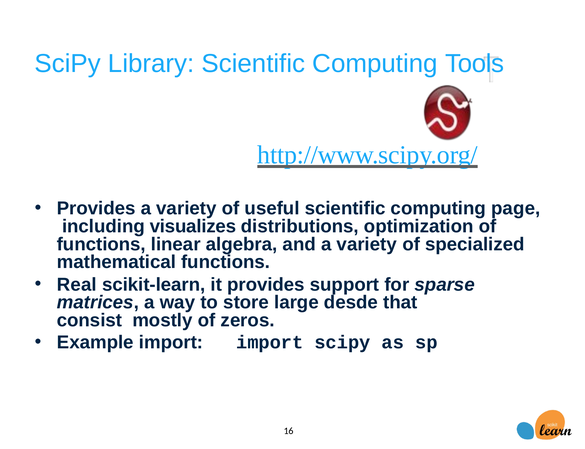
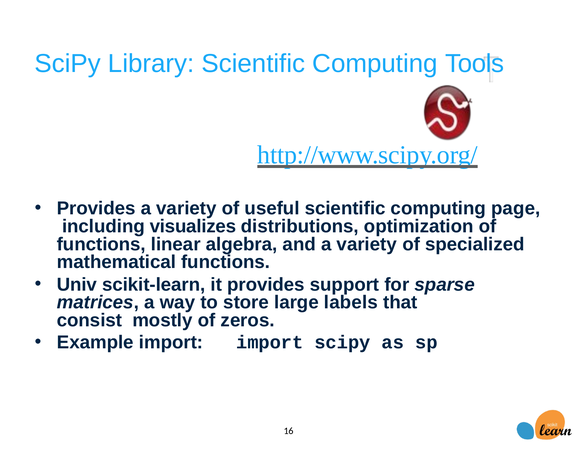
Real: Real -> Univ
desde: desde -> labels
